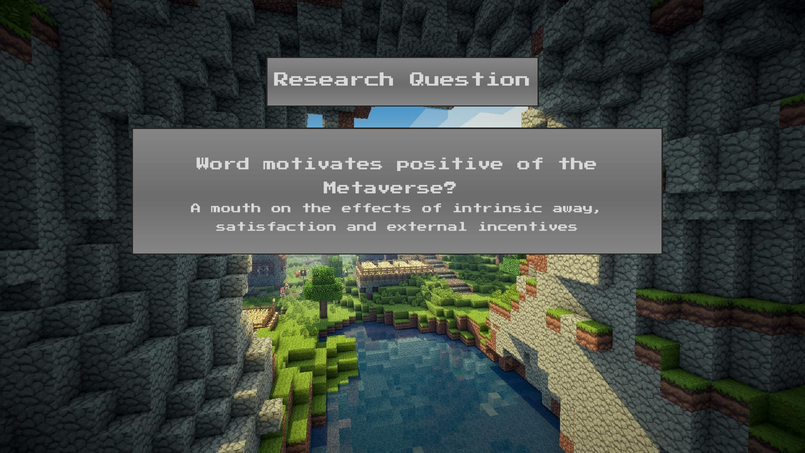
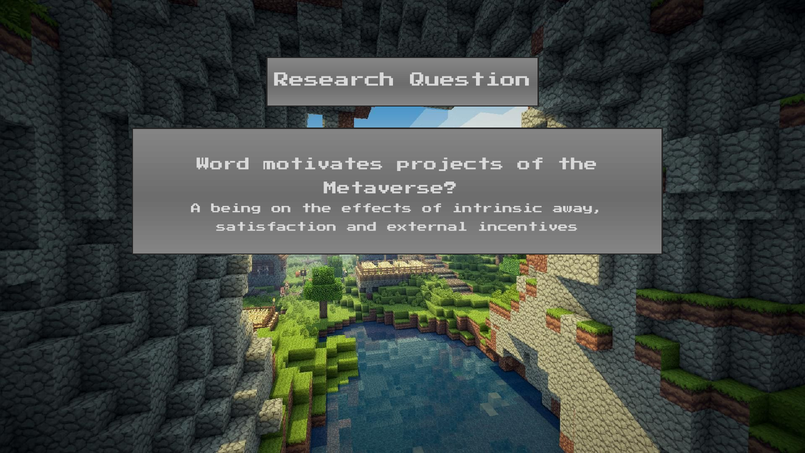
positive: positive -> projects
mouth: mouth -> being
